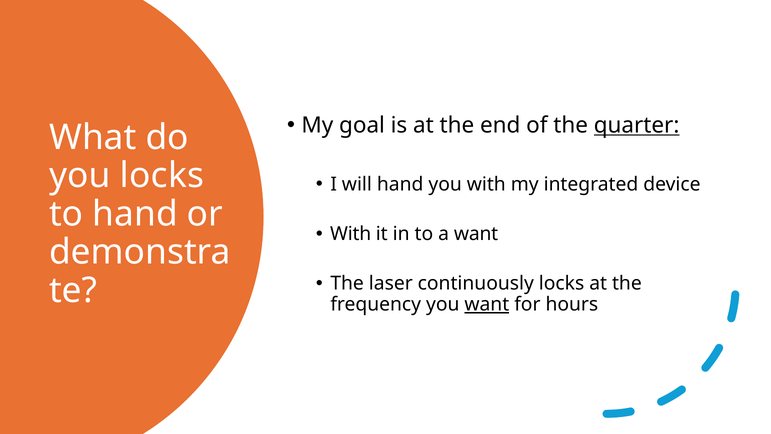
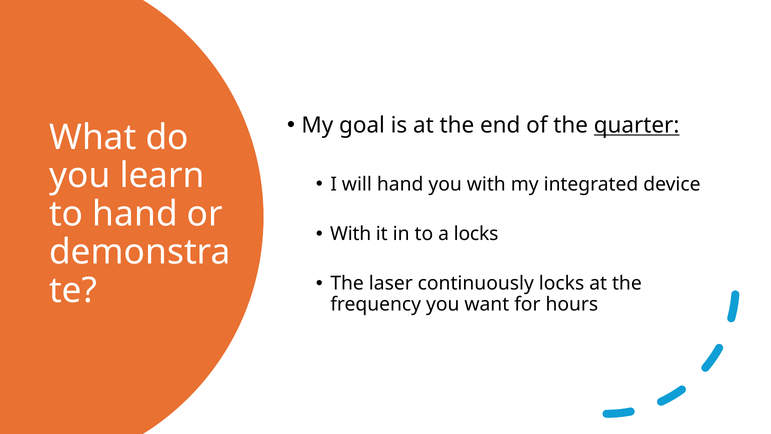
you locks: locks -> learn
a want: want -> locks
want at (487, 304) underline: present -> none
